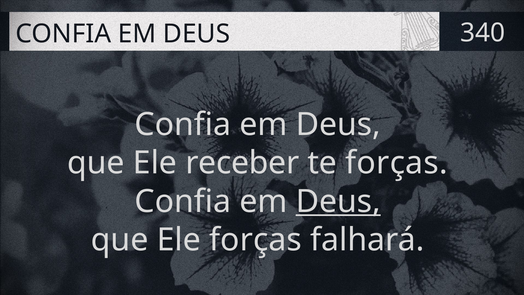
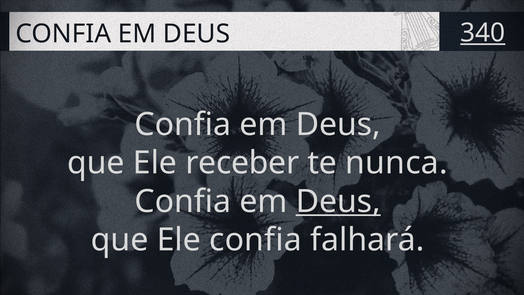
340 underline: none -> present
te forças: forças -> nunca
Ele forças: forças -> confia
